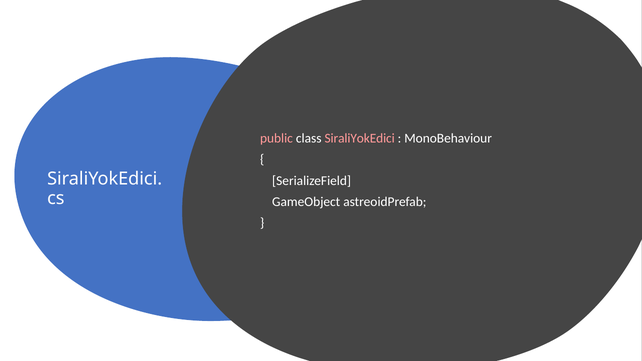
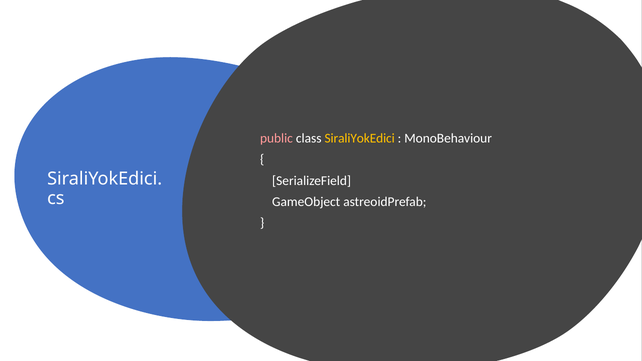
SiraliYokEdici at (360, 138) colour: pink -> yellow
